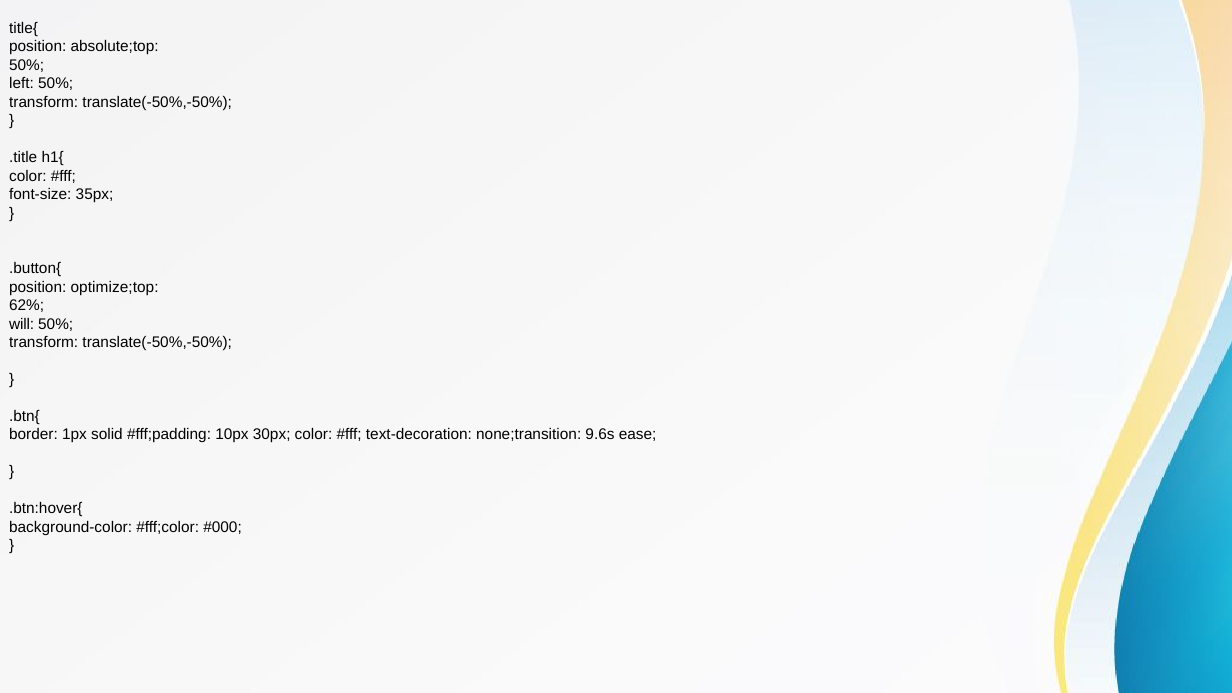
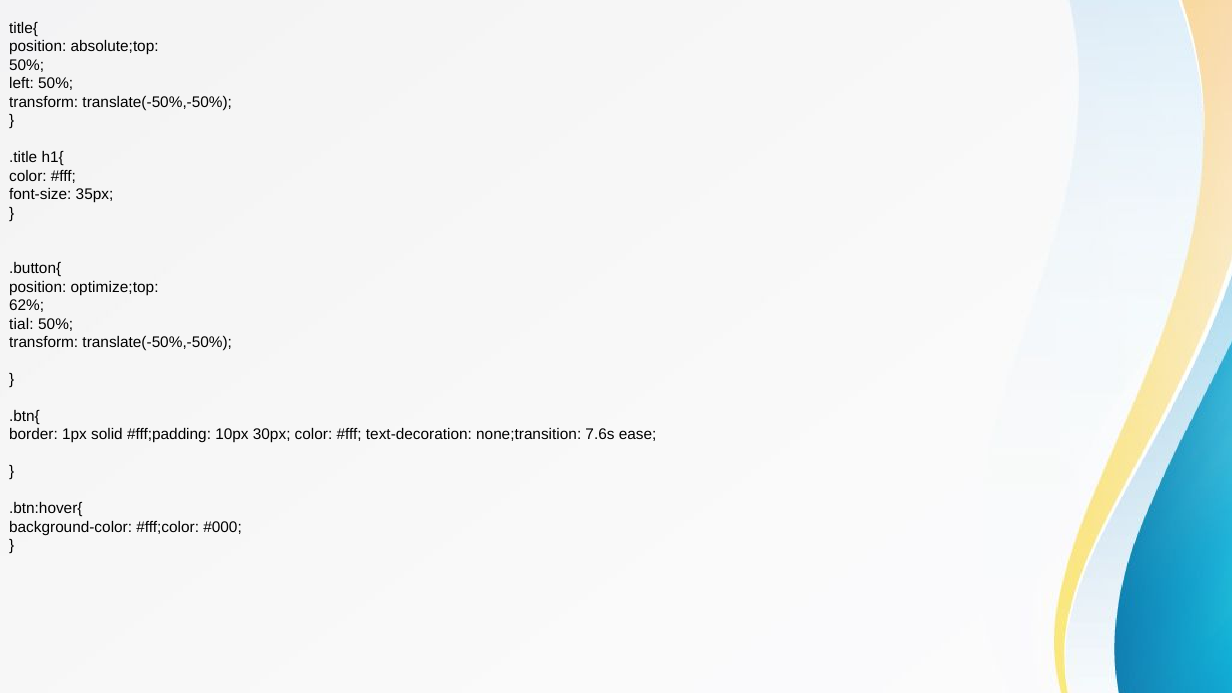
will: will -> tial
9.6s: 9.6s -> 7.6s
